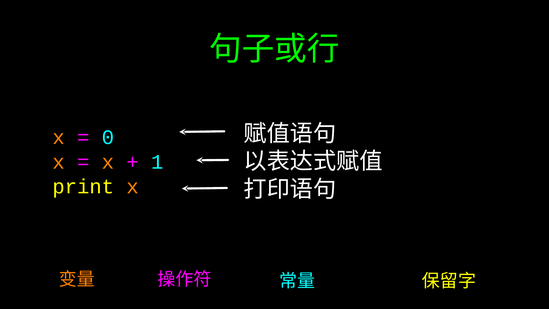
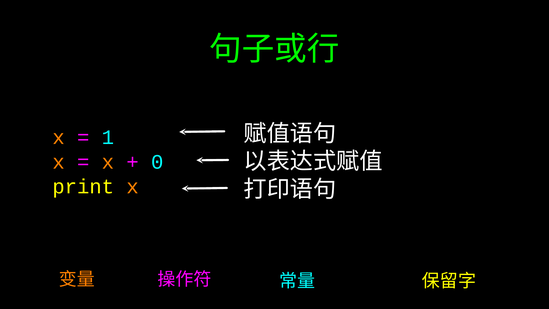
0: 0 -> 1
1: 1 -> 0
